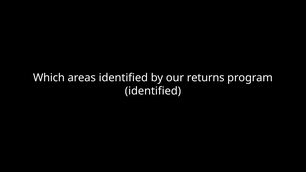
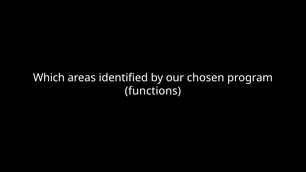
returns: returns -> chosen
identified at (153, 91): identified -> functions
